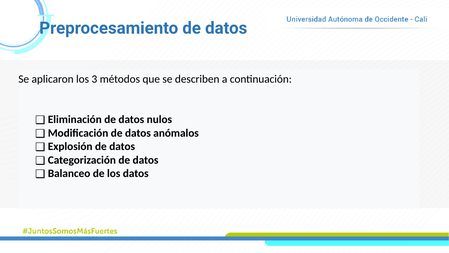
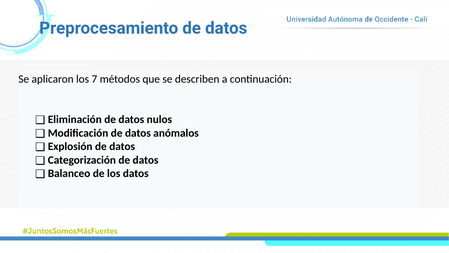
3: 3 -> 7
